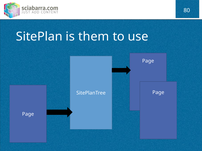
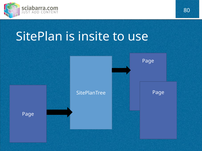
them: them -> insite
